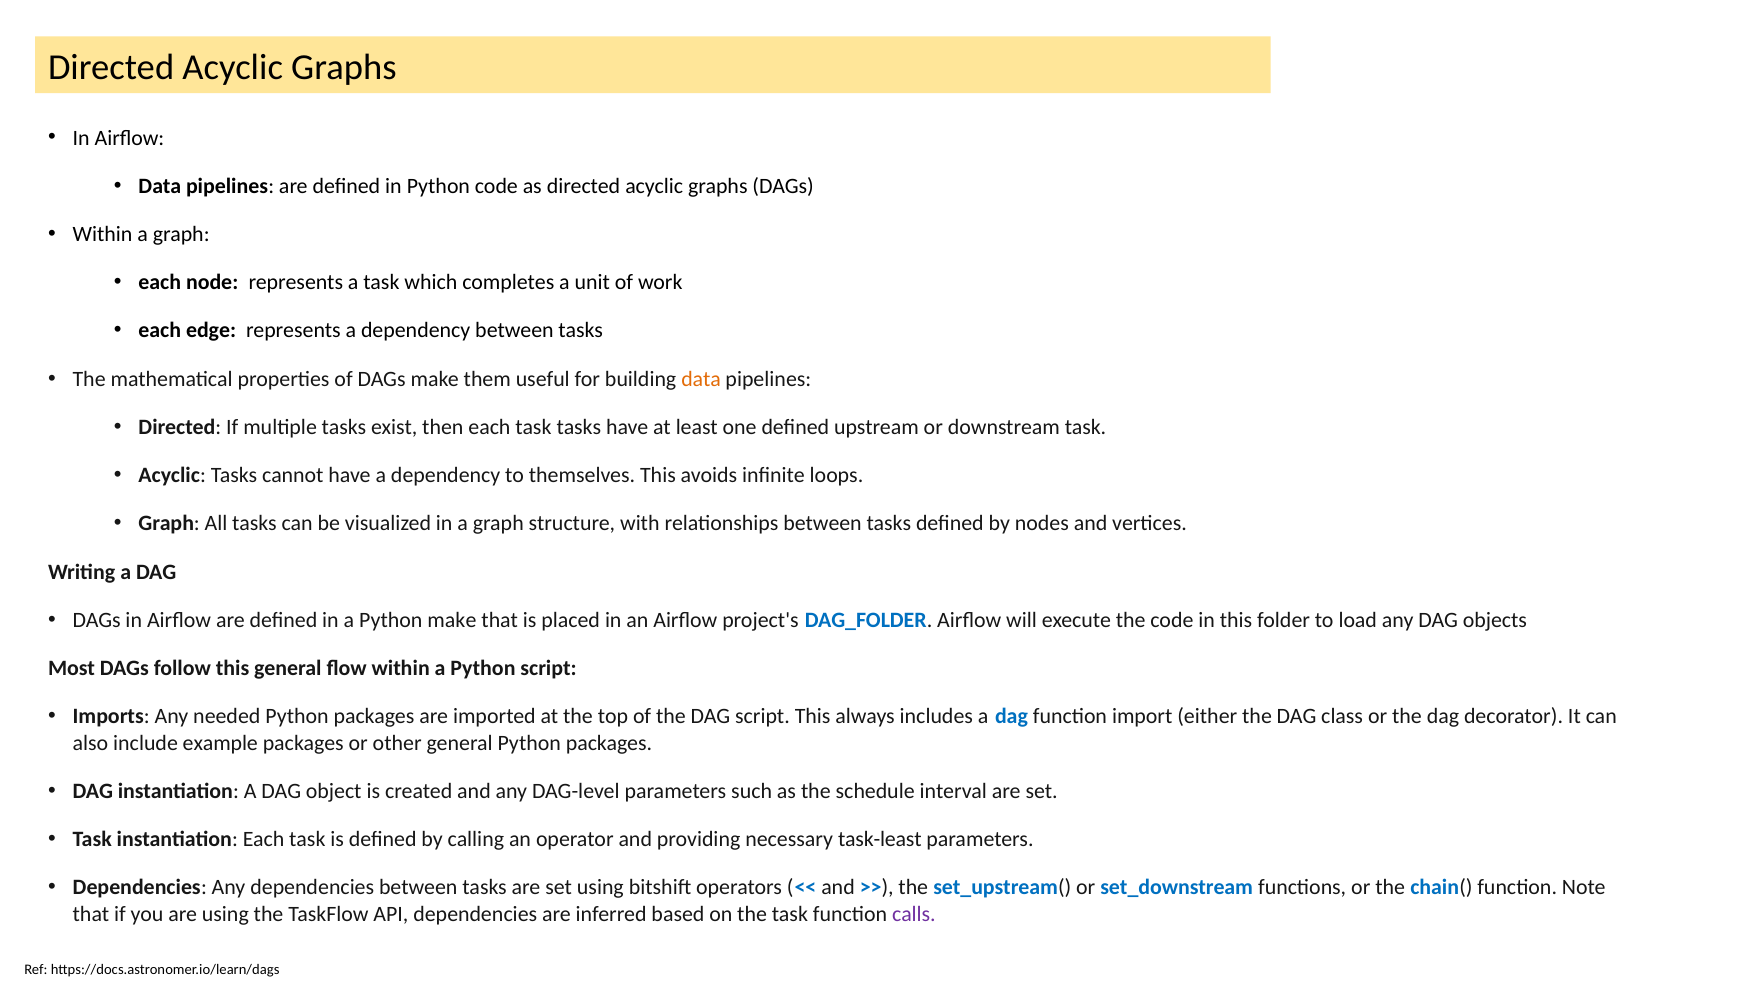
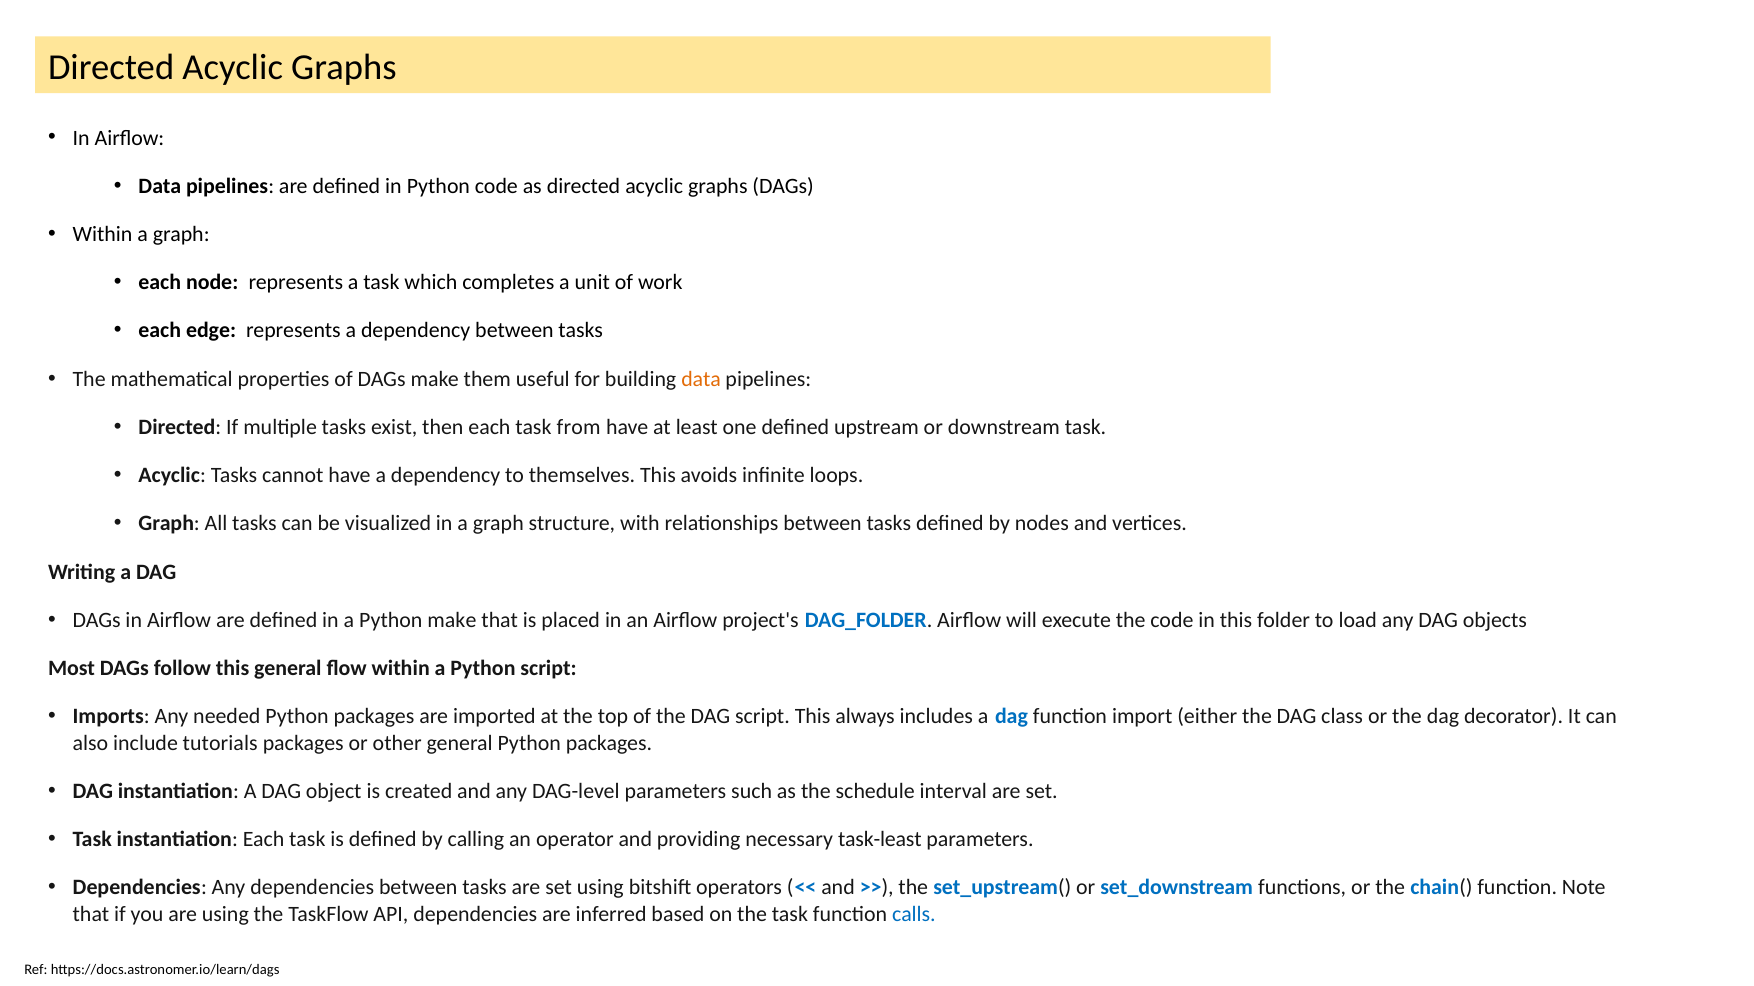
task tasks: tasks -> from
example: example -> tutorials
calls colour: purple -> blue
